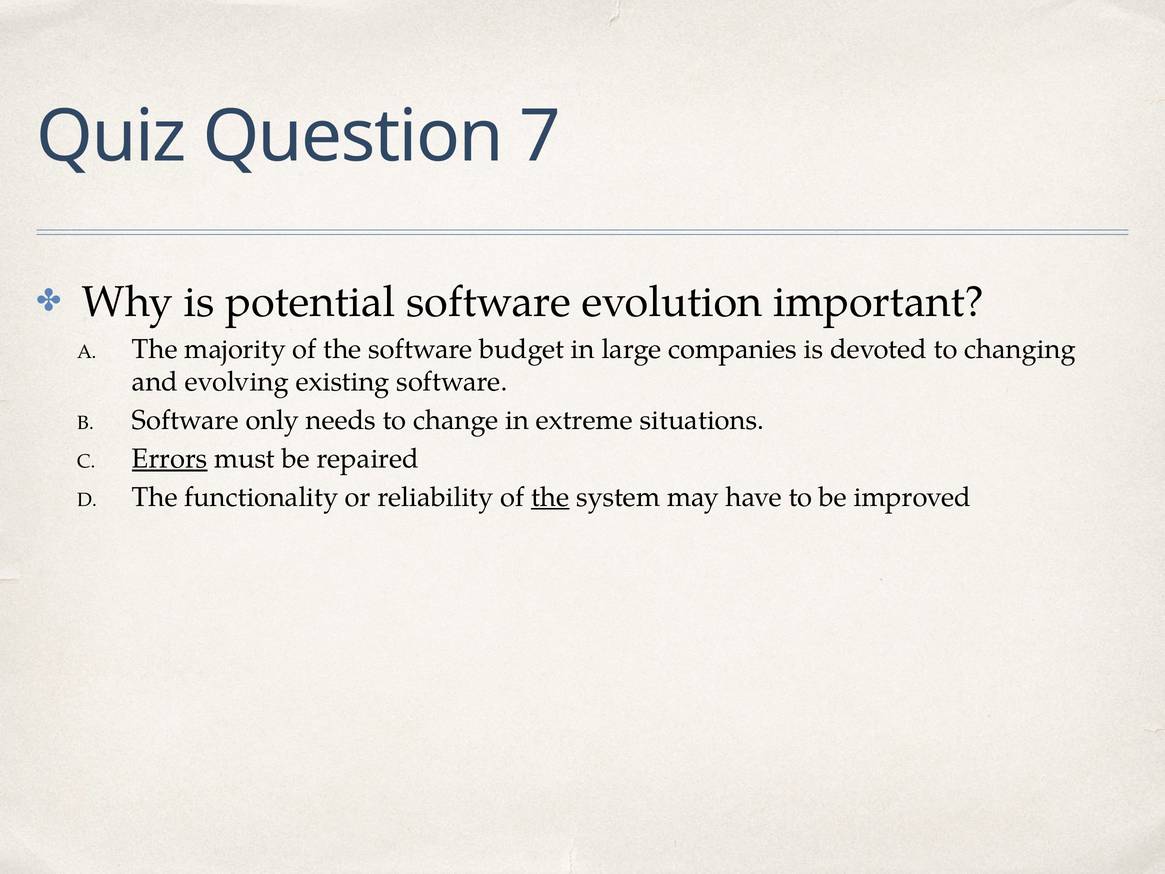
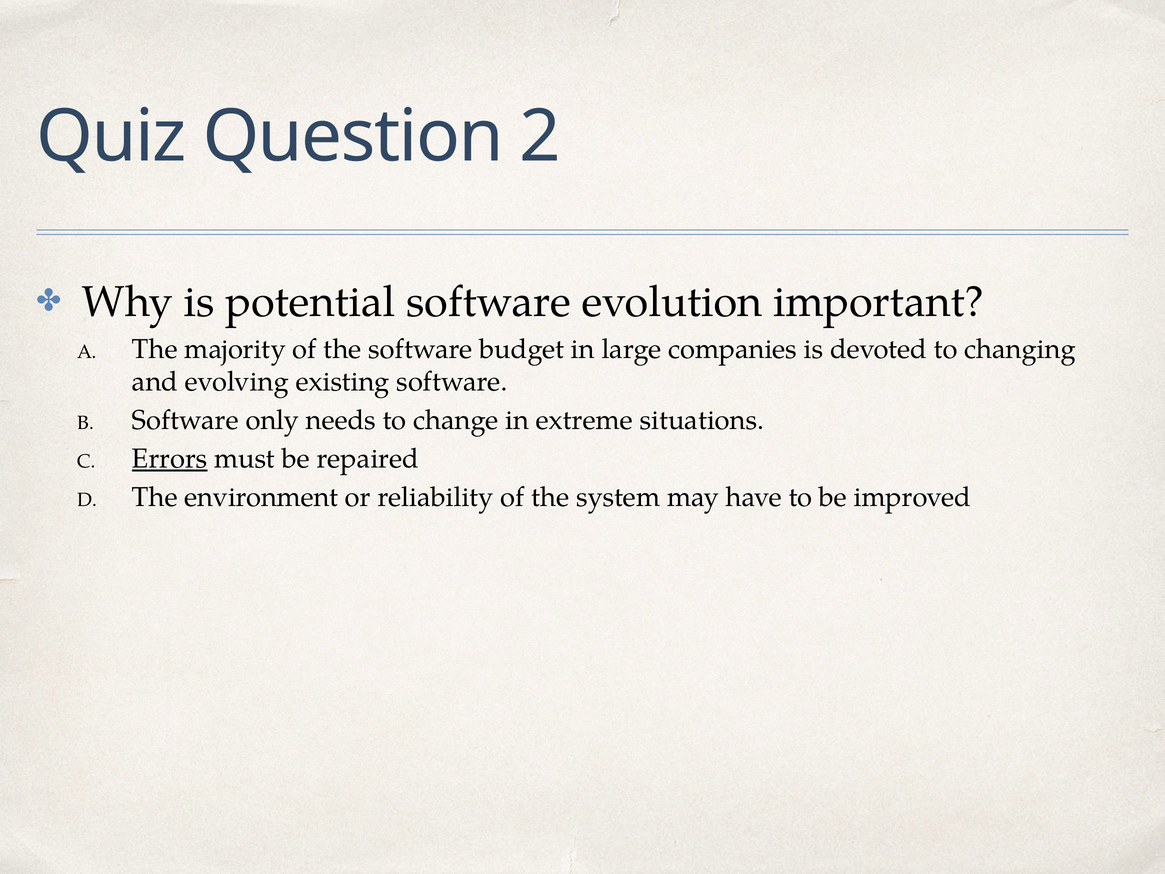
7: 7 -> 2
functionality: functionality -> environment
the at (550, 497) underline: present -> none
